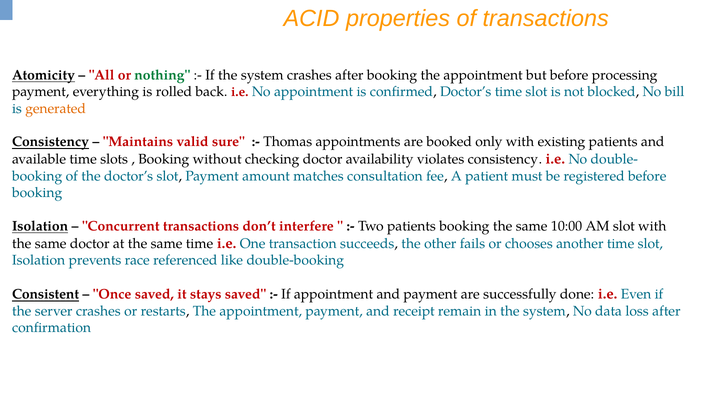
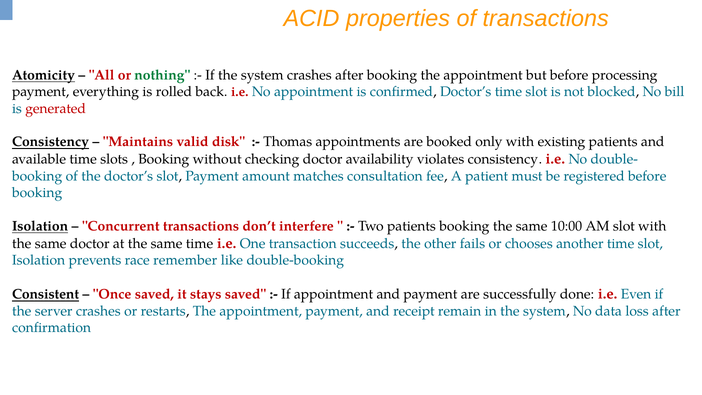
generated colour: orange -> red
sure: sure -> disk
referenced: referenced -> remember
